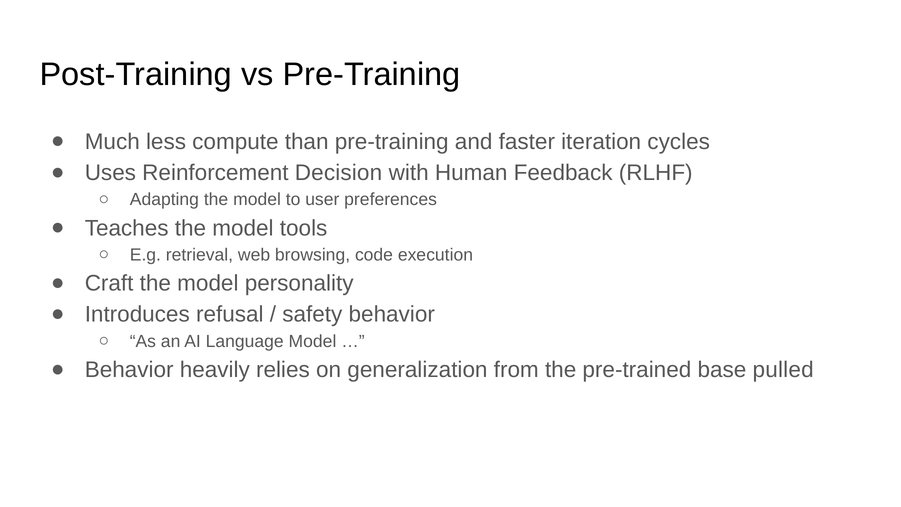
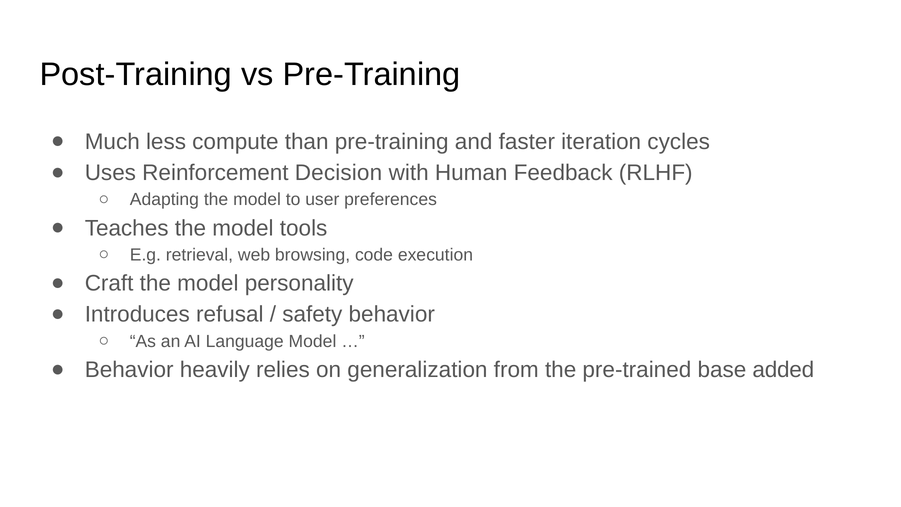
pulled: pulled -> added
